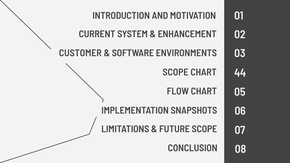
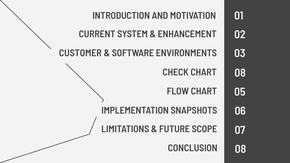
SCOPE at (176, 72): SCOPE -> CHECK
CHART 44: 44 -> 08
